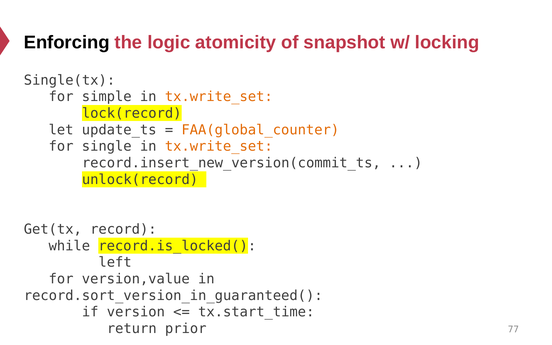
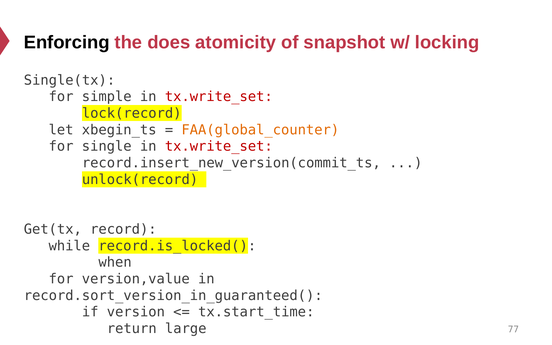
logic: logic -> does
tx.write_set at (219, 97) colour: orange -> red
update_ts: update_ts -> xbegin_ts
tx.write_set at (219, 146) colour: orange -> red
left: left -> when
prior: prior -> large
